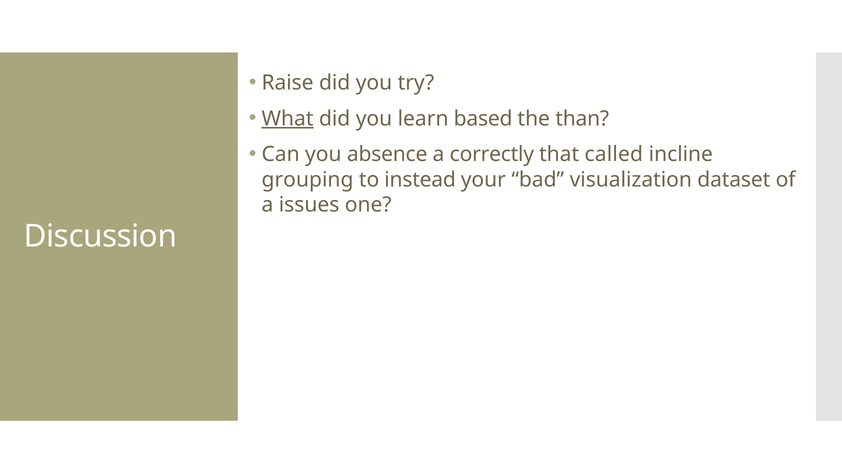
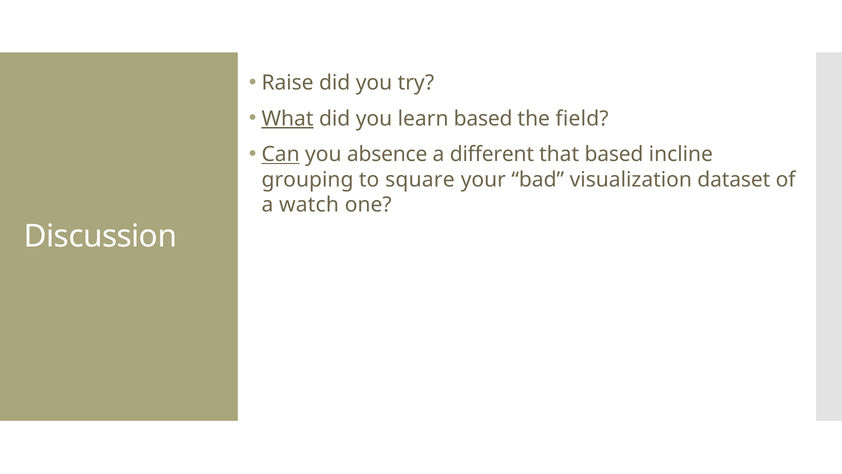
than: than -> field
Can underline: none -> present
correctly: correctly -> different
that called: called -> based
instead: instead -> square
issues: issues -> watch
